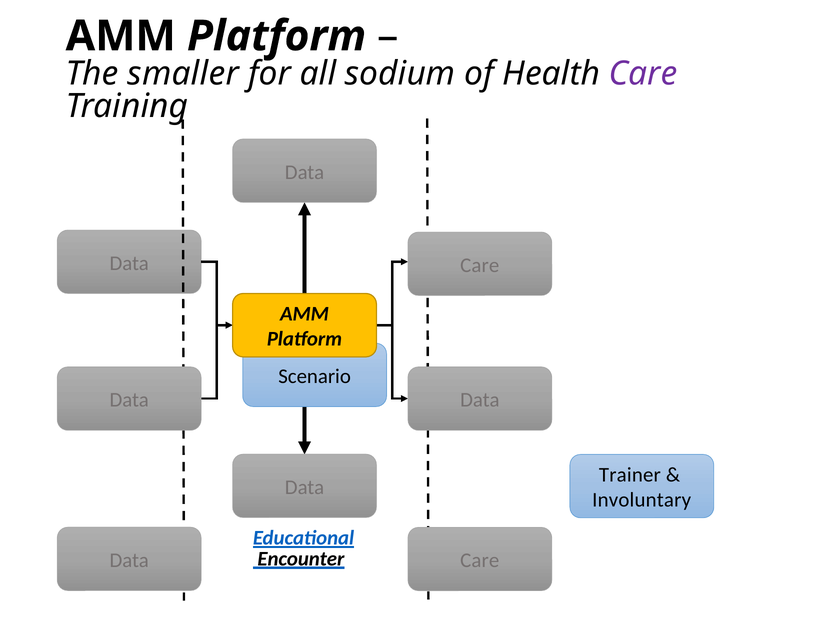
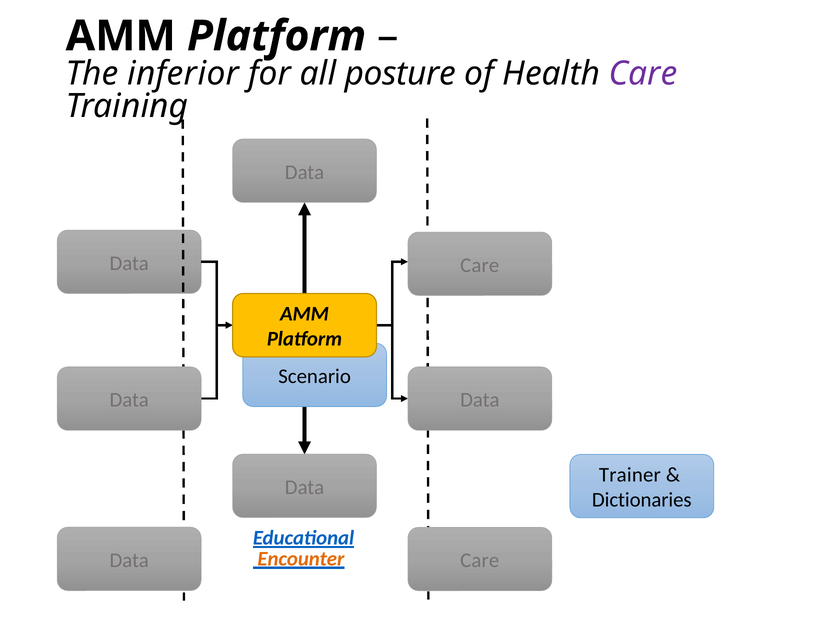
smaller: smaller -> inferior
sodium: sodium -> posture
Involuntary: Involuntary -> Dictionaries
Encounter colour: black -> orange
